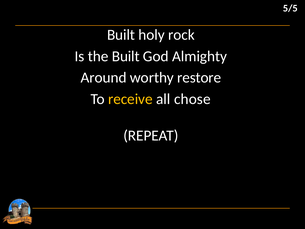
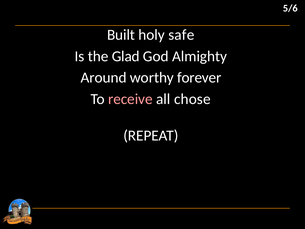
5/5: 5/5 -> 5/6
rock: rock -> safe
the Built: Built -> Glad
restore: restore -> forever
receive colour: yellow -> pink
